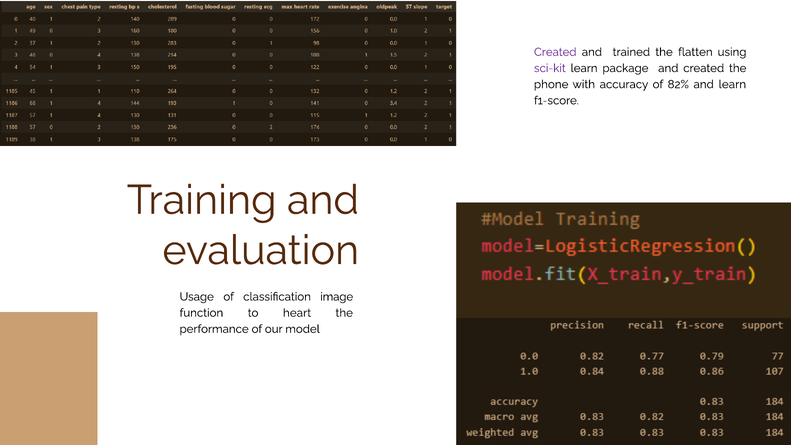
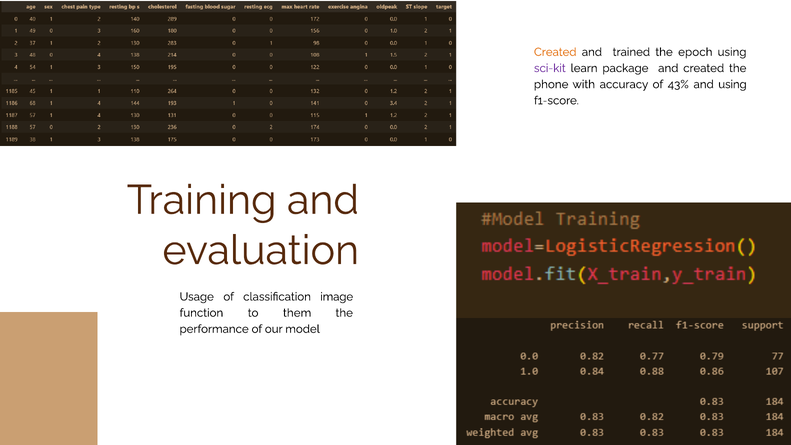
Created at (555, 52) colour: purple -> orange
flatten: flatten -> epoch
82%: 82% -> 43%
and learn: learn -> using
heart: heart -> them
